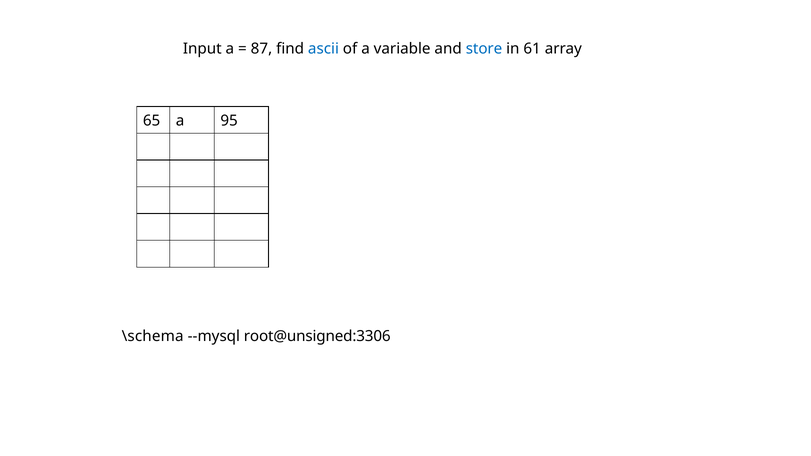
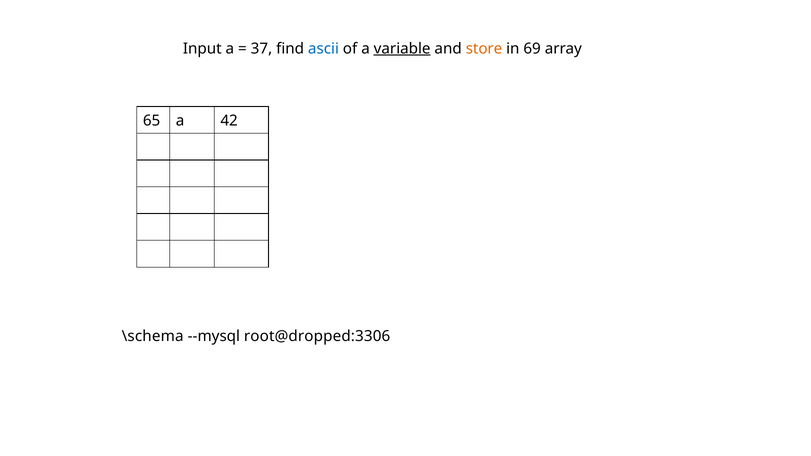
87: 87 -> 37
variable underline: none -> present
store colour: blue -> orange
61: 61 -> 69
95: 95 -> 42
root@unsigned:3306: root@unsigned:3306 -> root@dropped:3306
